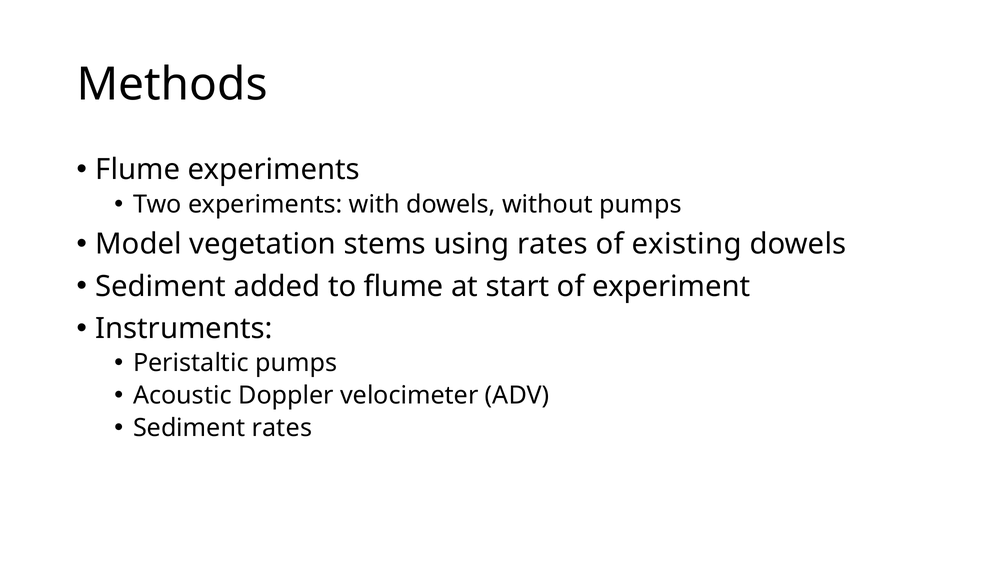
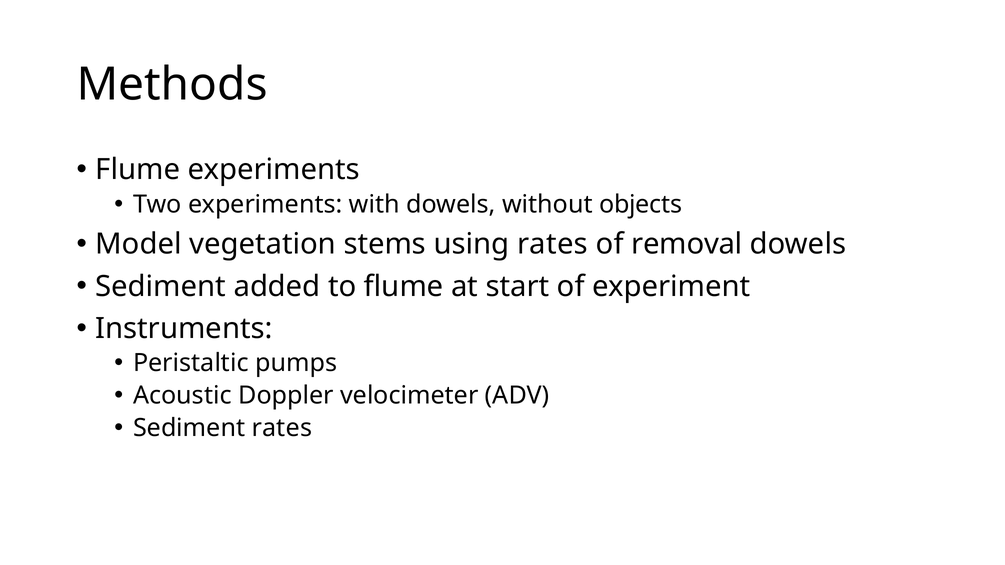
without pumps: pumps -> objects
existing: existing -> removal
